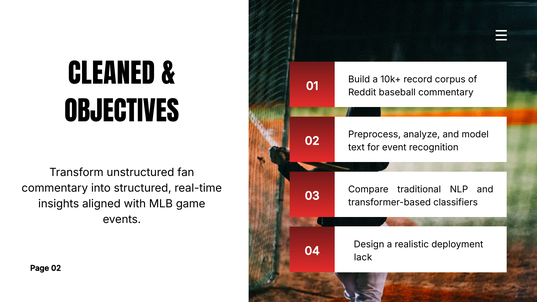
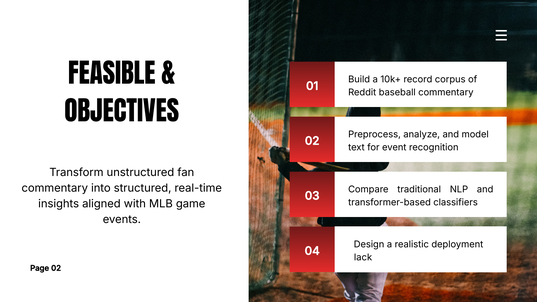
CLEANED: CLEANED -> FEASIBLE
